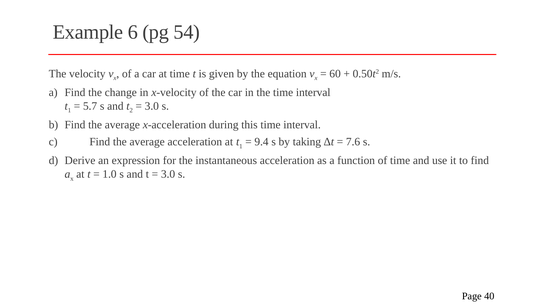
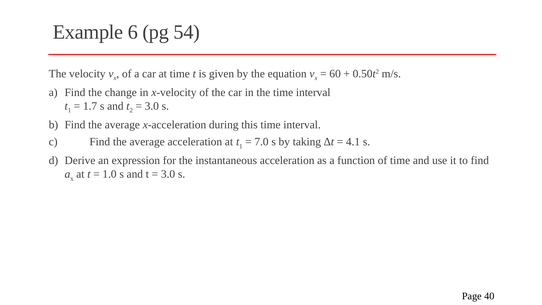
5.7: 5.7 -> 1.7
9.4: 9.4 -> 7.0
7.6: 7.6 -> 4.1
